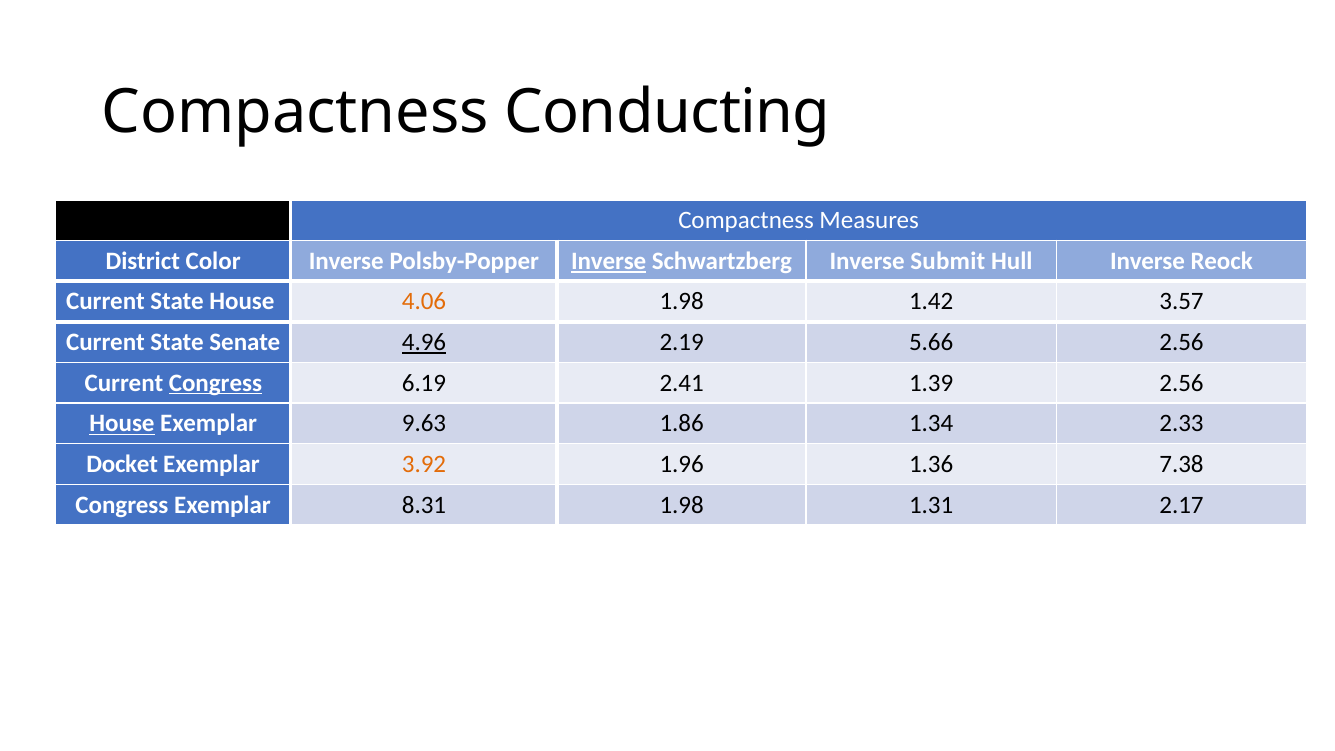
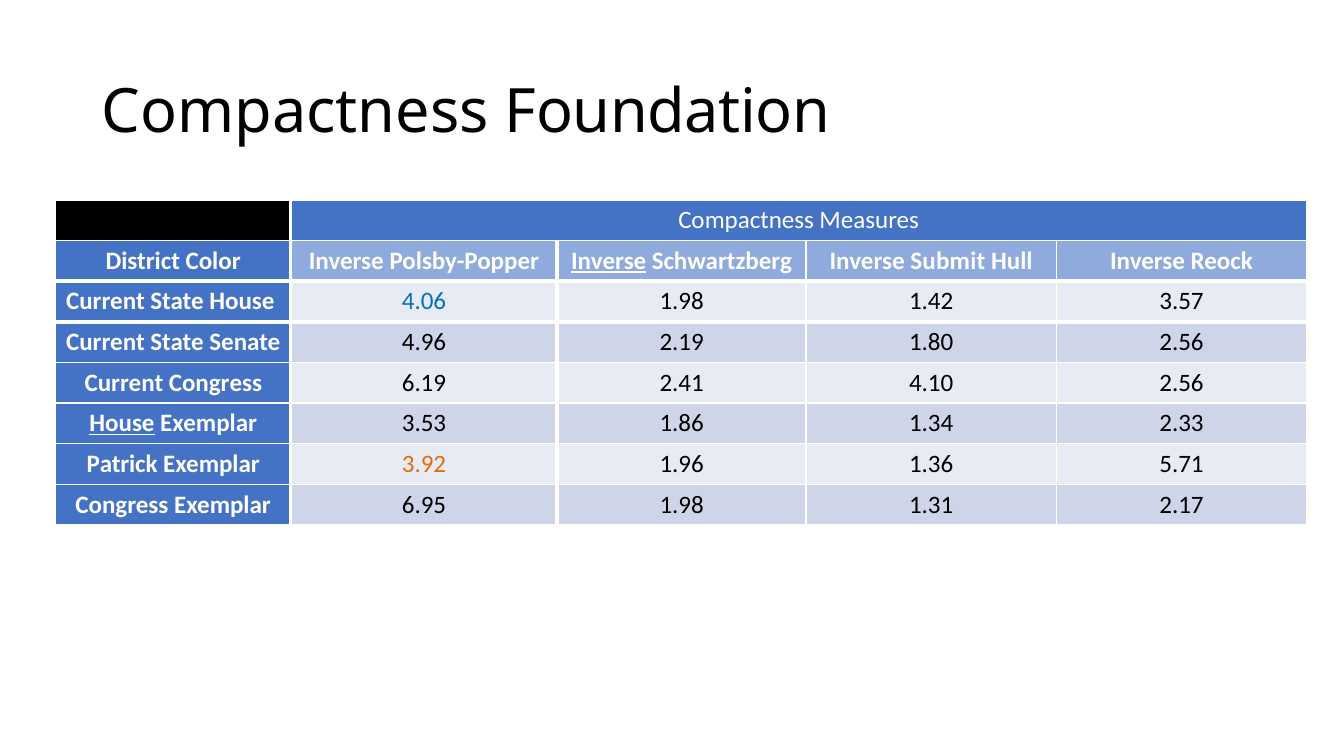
Conducting: Conducting -> Foundation
4.06 colour: orange -> blue
4.96 underline: present -> none
5.66: 5.66 -> 1.80
Congress at (215, 383) underline: present -> none
1.39: 1.39 -> 4.10
9.63: 9.63 -> 3.53
Docket: Docket -> Patrick
7.38: 7.38 -> 5.71
8.31: 8.31 -> 6.95
